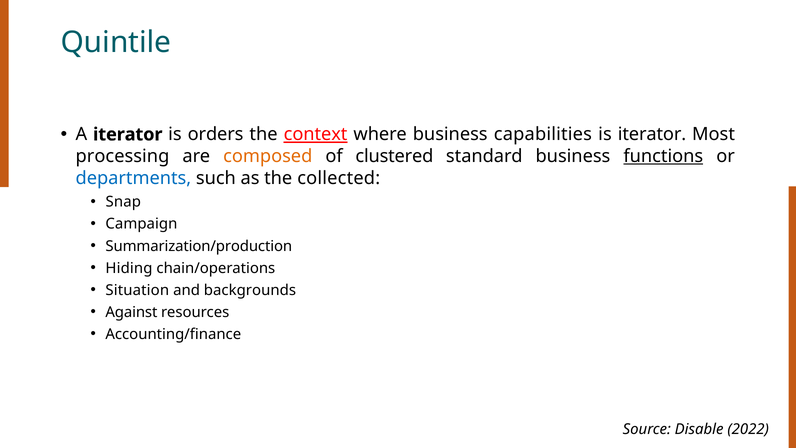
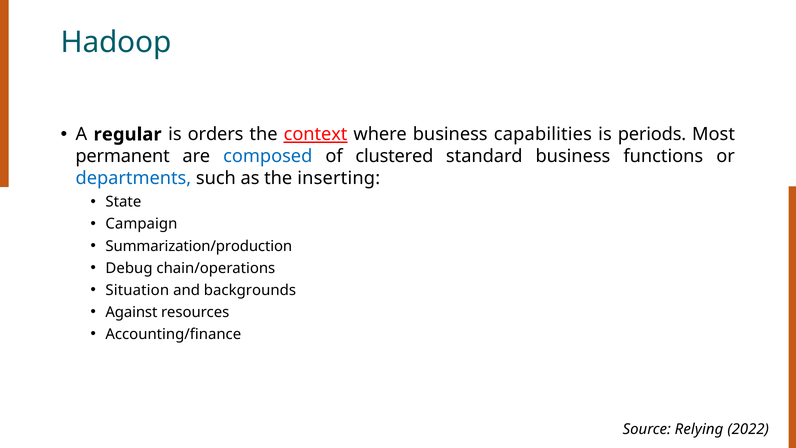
Quintile: Quintile -> Hadoop
A iterator: iterator -> regular
is iterator: iterator -> periods
processing: processing -> permanent
composed colour: orange -> blue
functions underline: present -> none
collected: collected -> inserting
Snap: Snap -> State
Hiding: Hiding -> Debug
Disable: Disable -> Relying
